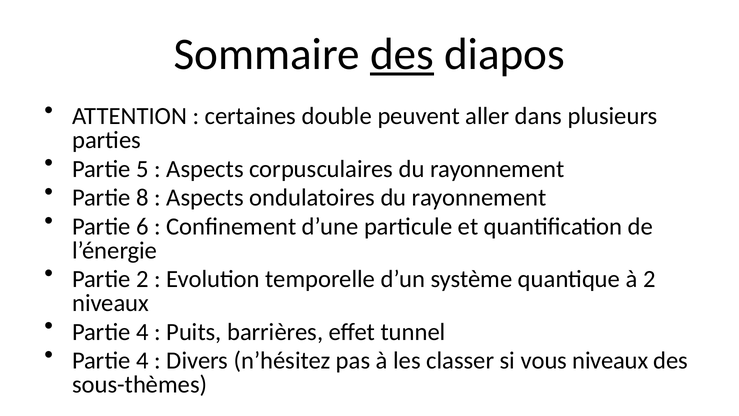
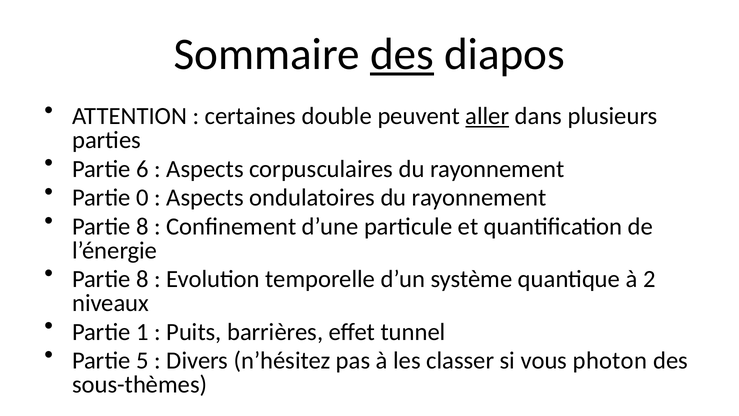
aller underline: none -> present
5: 5 -> 6
8: 8 -> 0
6 at (142, 227): 6 -> 8
2 at (142, 279): 2 -> 8
4 at (142, 332): 4 -> 1
4 at (142, 361): 4 -> 5
vous niveaux: niveaux -> photon
